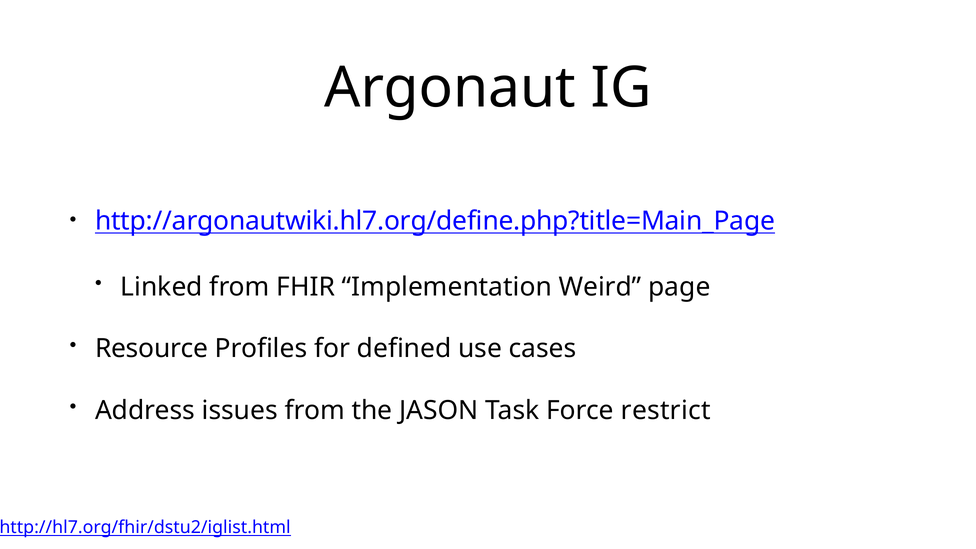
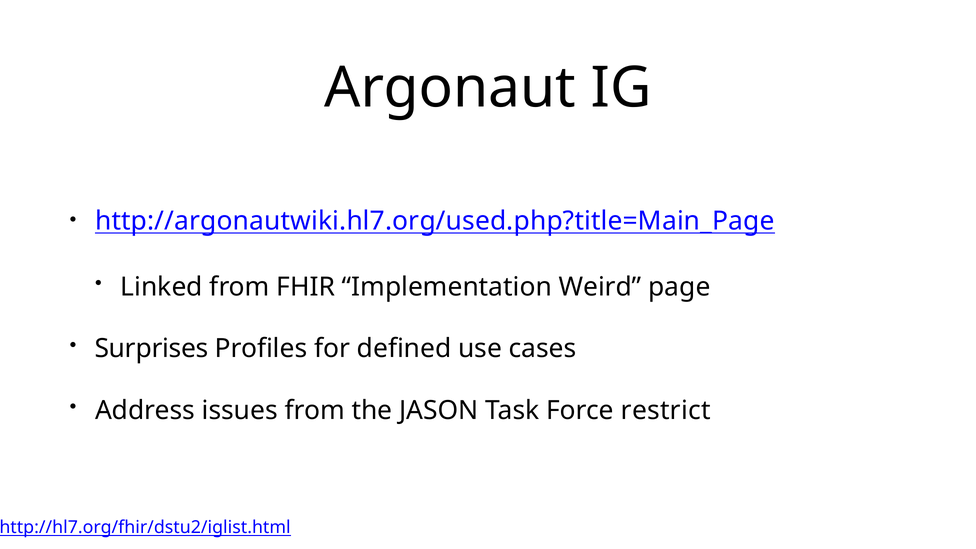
http://argonautwiki.hl7.org/define.php?title=Main_Page: http://argonautwiki.hl7.org/define.php?title=Main_Page -> http://argonautwiki.hl7.org/used.php?title=Main_Page
Resource: Resource -> Surprises
